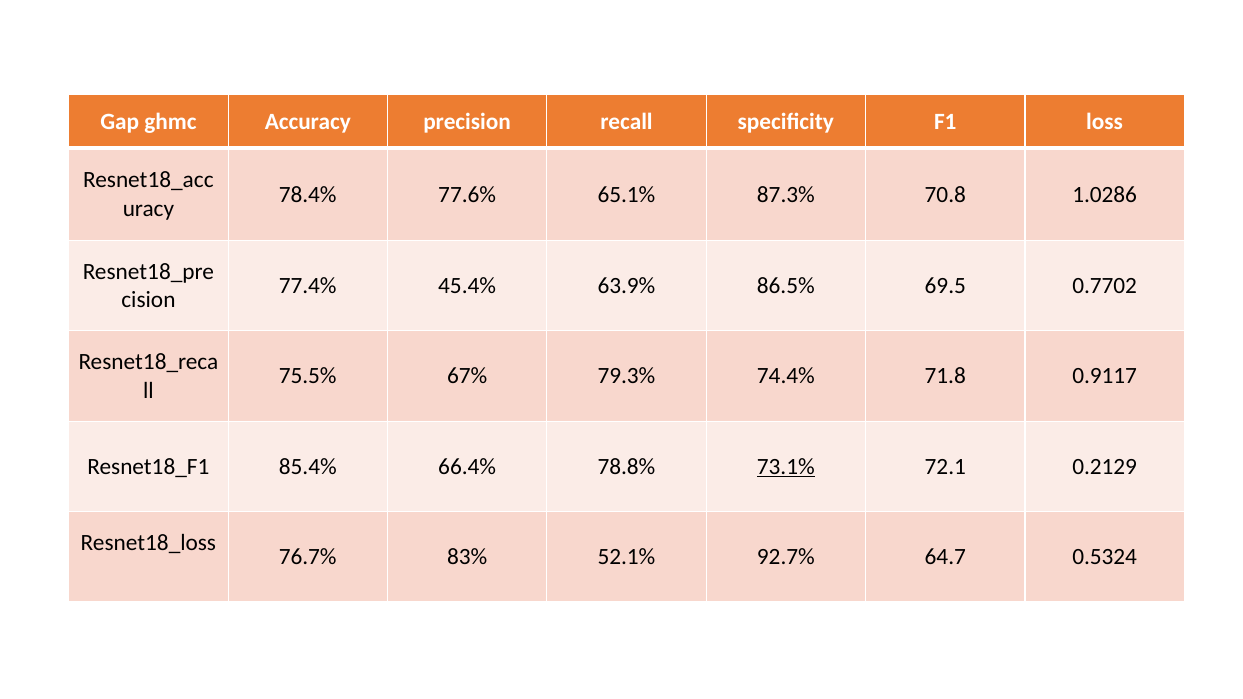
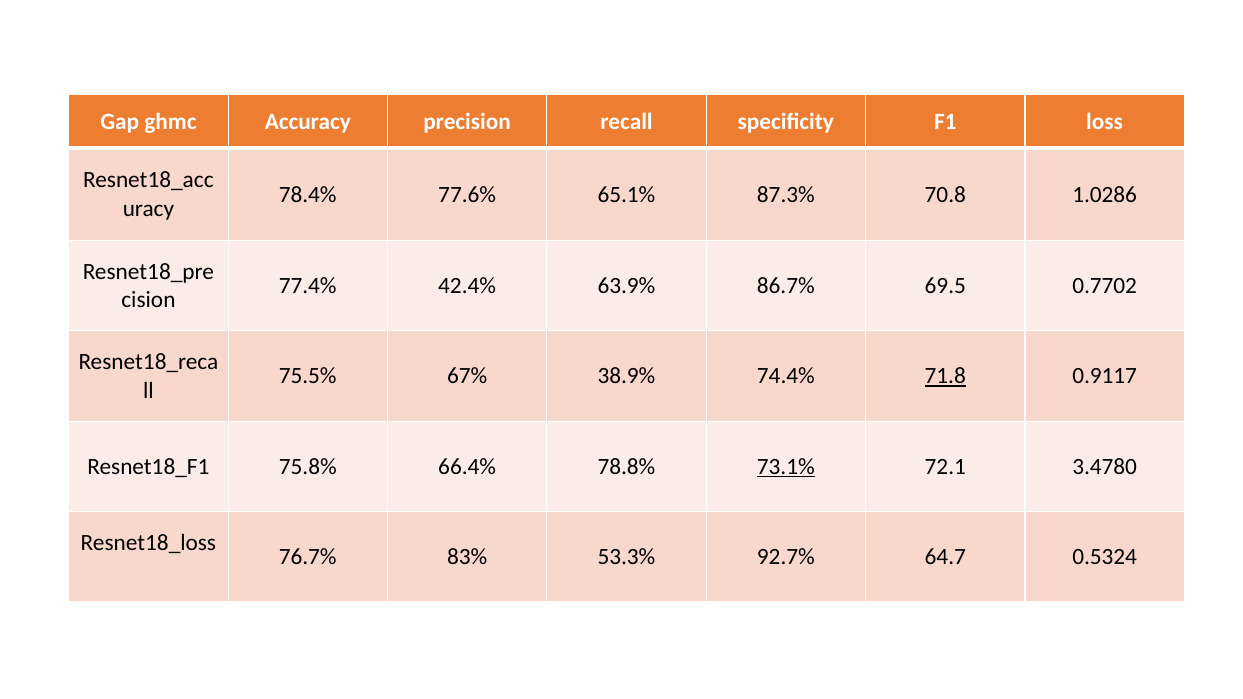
45.4%: 45.4% -> 42.4%
86.5%: 86.5% -> 86.7%
79.3%: 79.3% -> 38.9%
71.8 underline: none -> present
85.4%: 85.4% -> 75.8%
0.2129: 0.2129 -> 3.4780
52.1%: 52.1% -> 53.3%
